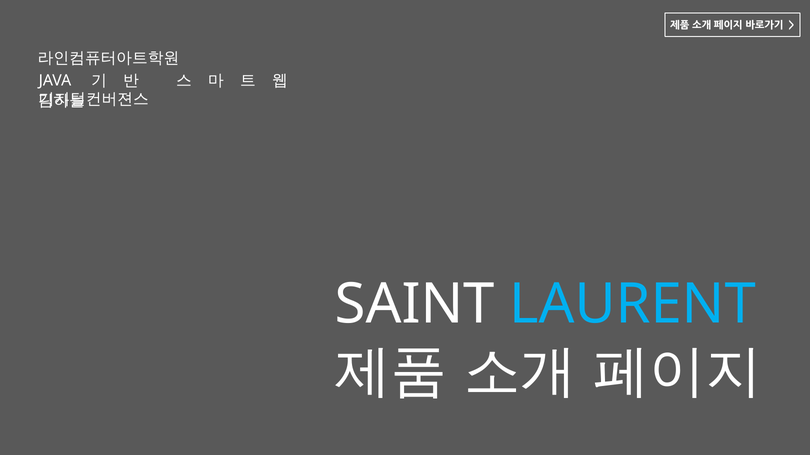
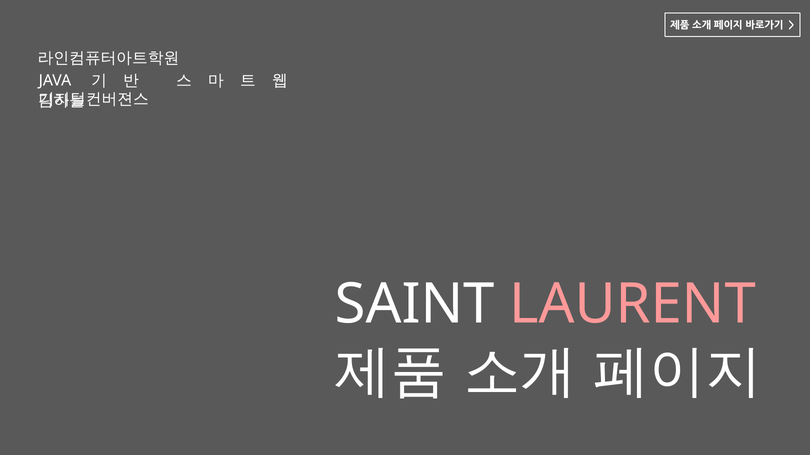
LAURENT colour: light blue -> pink
